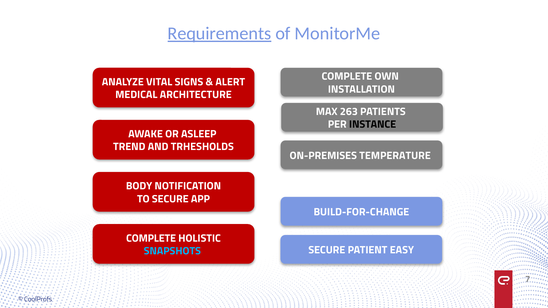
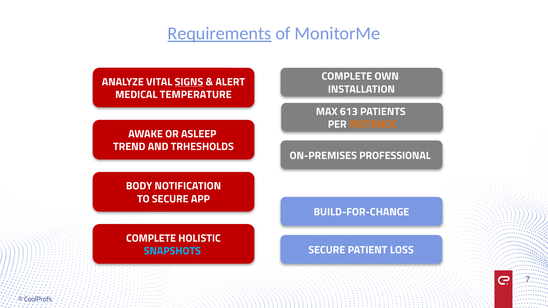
SIGNS underline: none -> present
ARCHITECTURE: ARCHITECTURE -> TEMPERATURE
263: 263 -> 613
INSTANCE colour: black -> orange
TEMPERATURE: TEMPERATURE -> PROFESSIONAL
EASY: EASY -> LOSS
